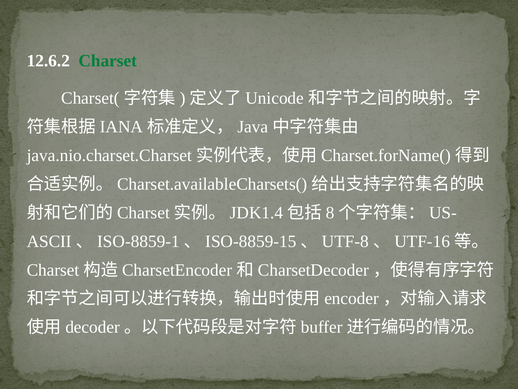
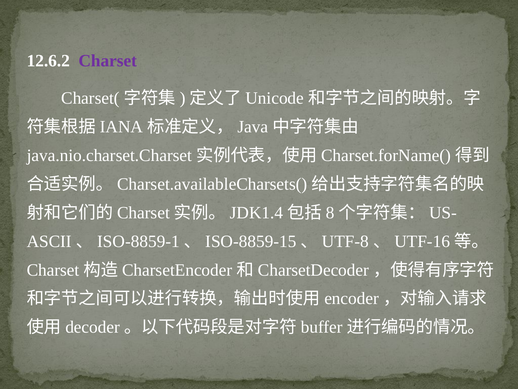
Charset colour: green -> purple
